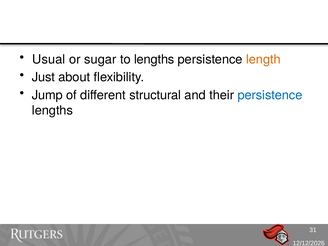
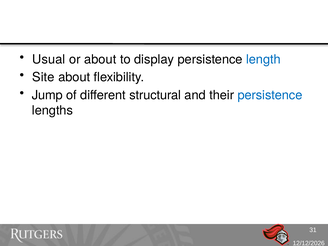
or sugar: sugar -> about
to lengths: lengths -> display
length colour: orange -> blue
Just: Just -> Site
